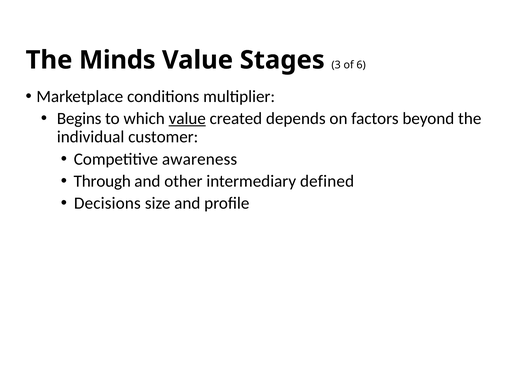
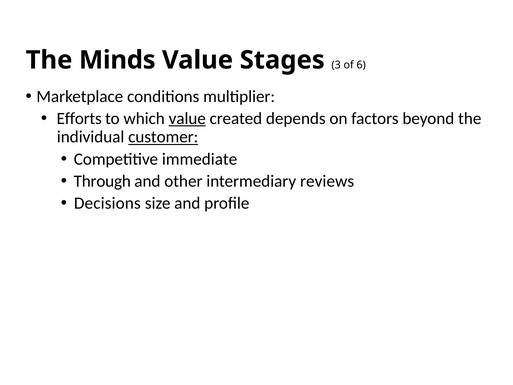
Begins: Begins -> Efforts
customer underline: none -> present
awareness: awareness -> immediate
defined: defined -> reviews
